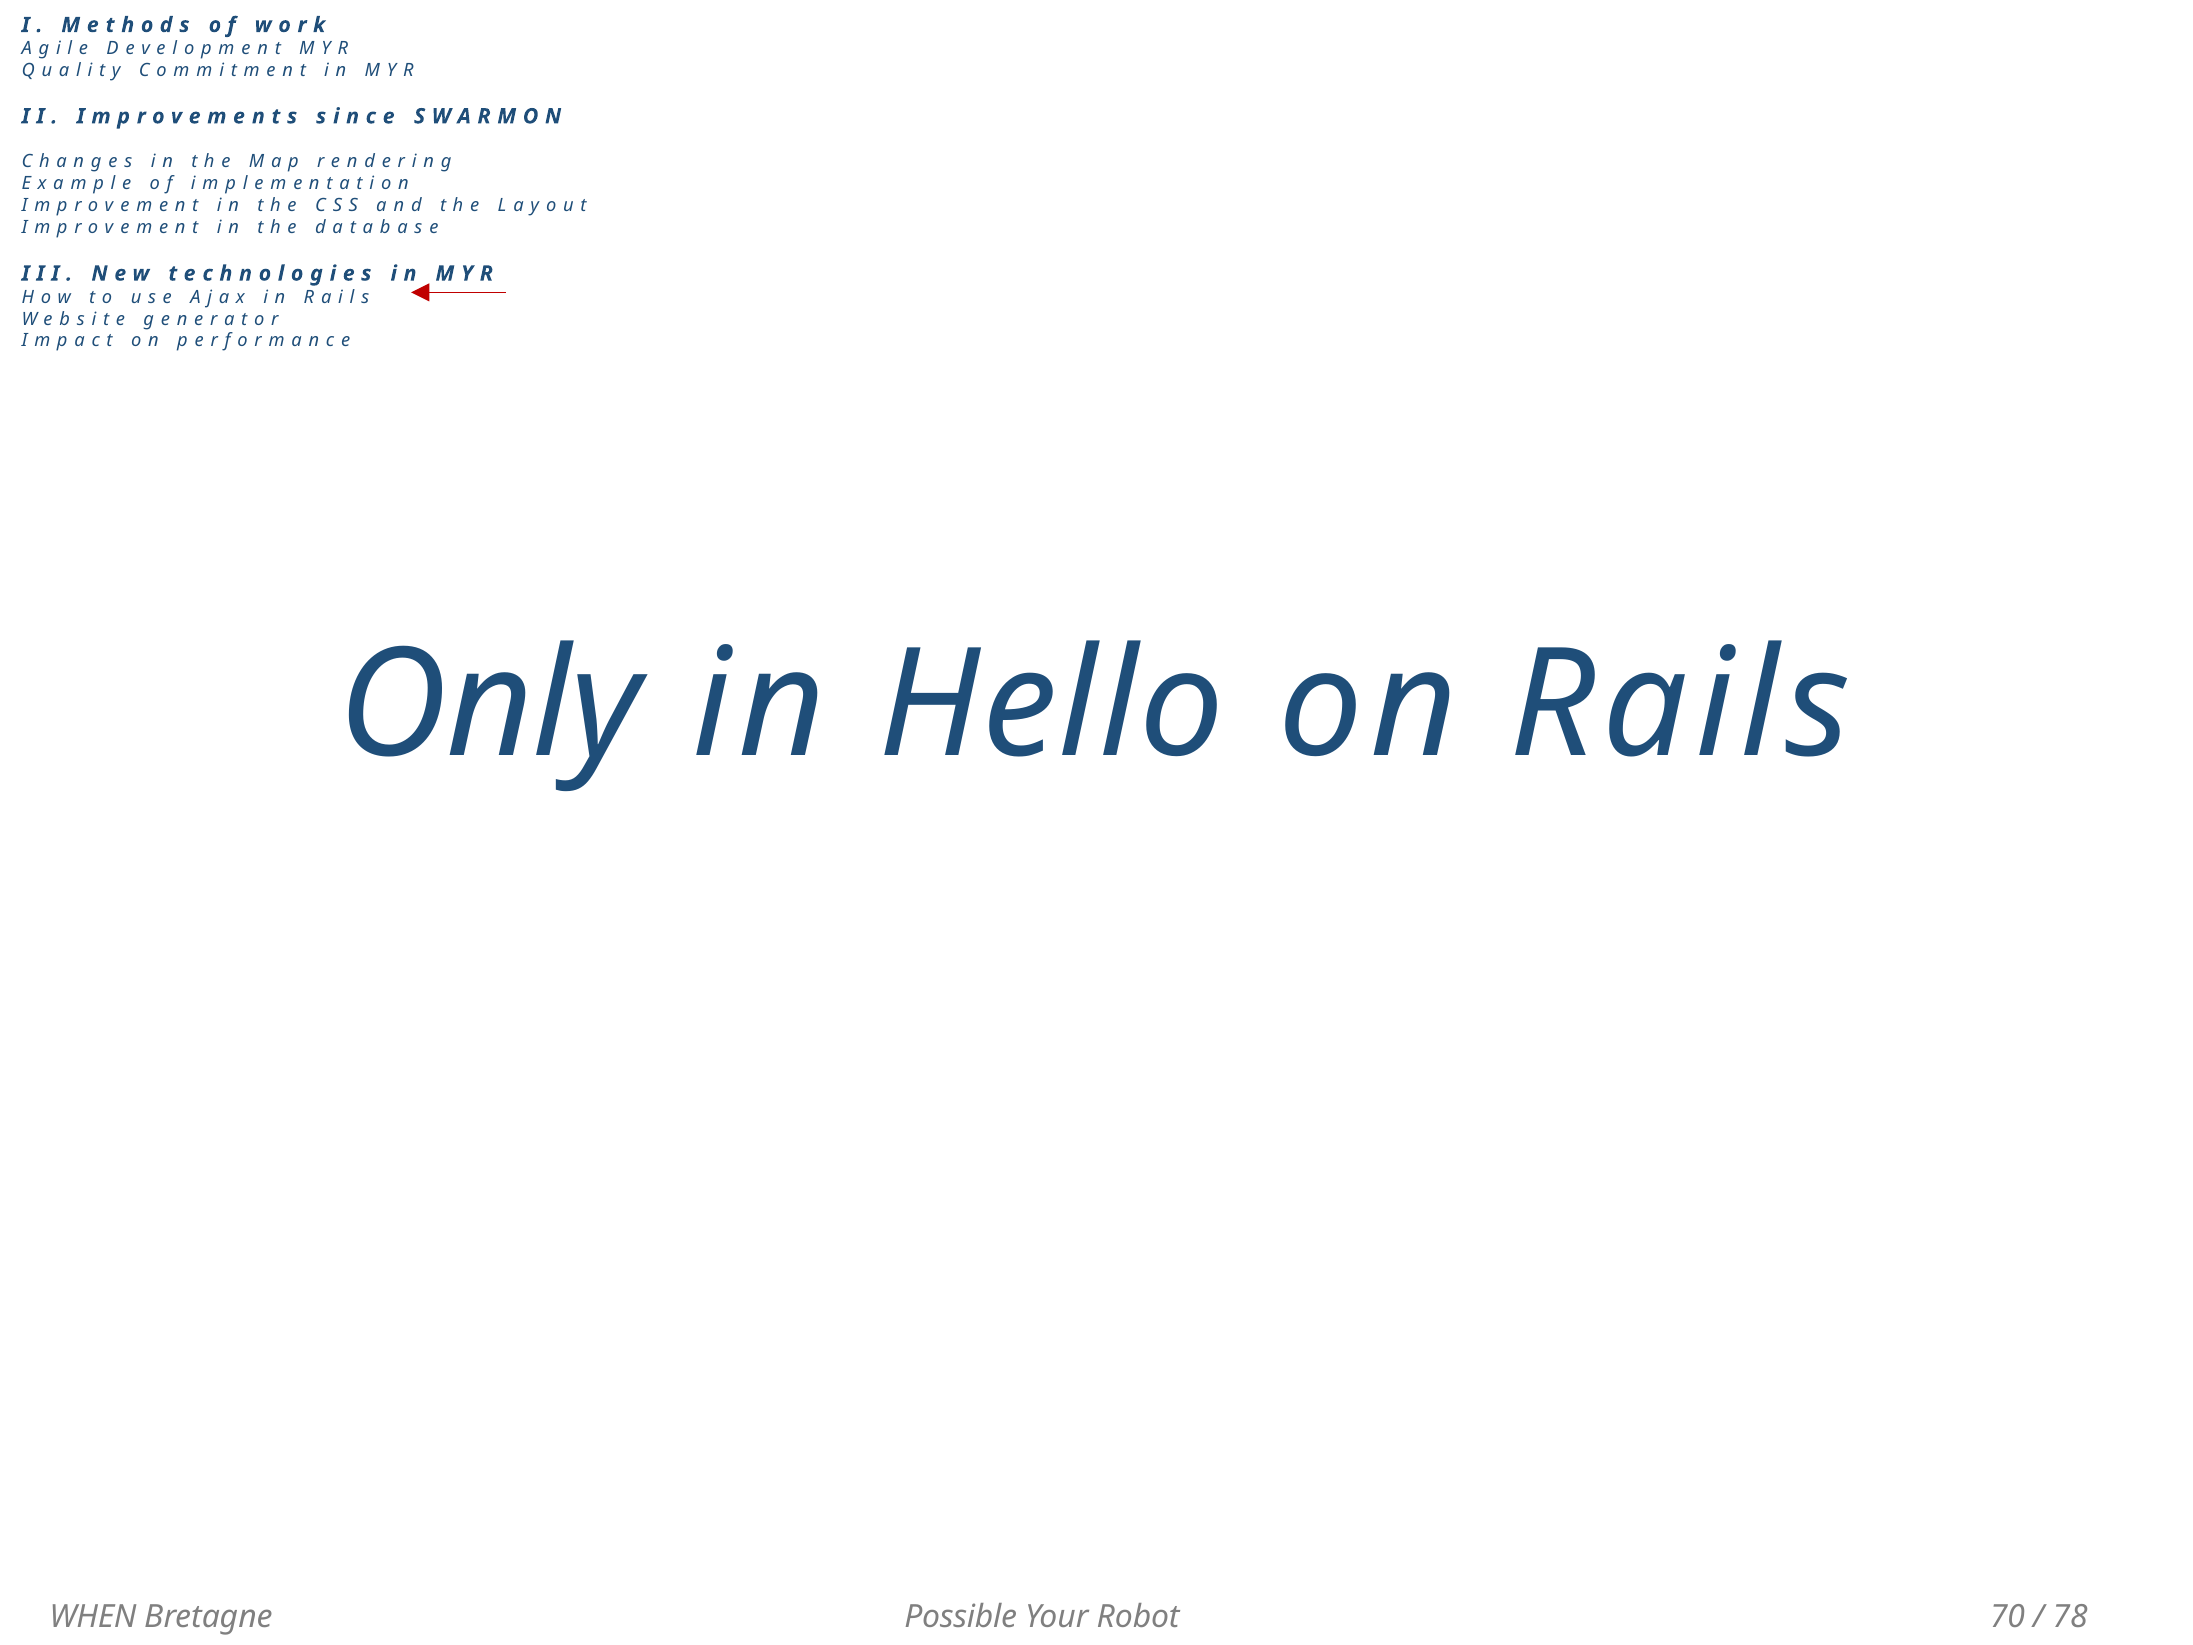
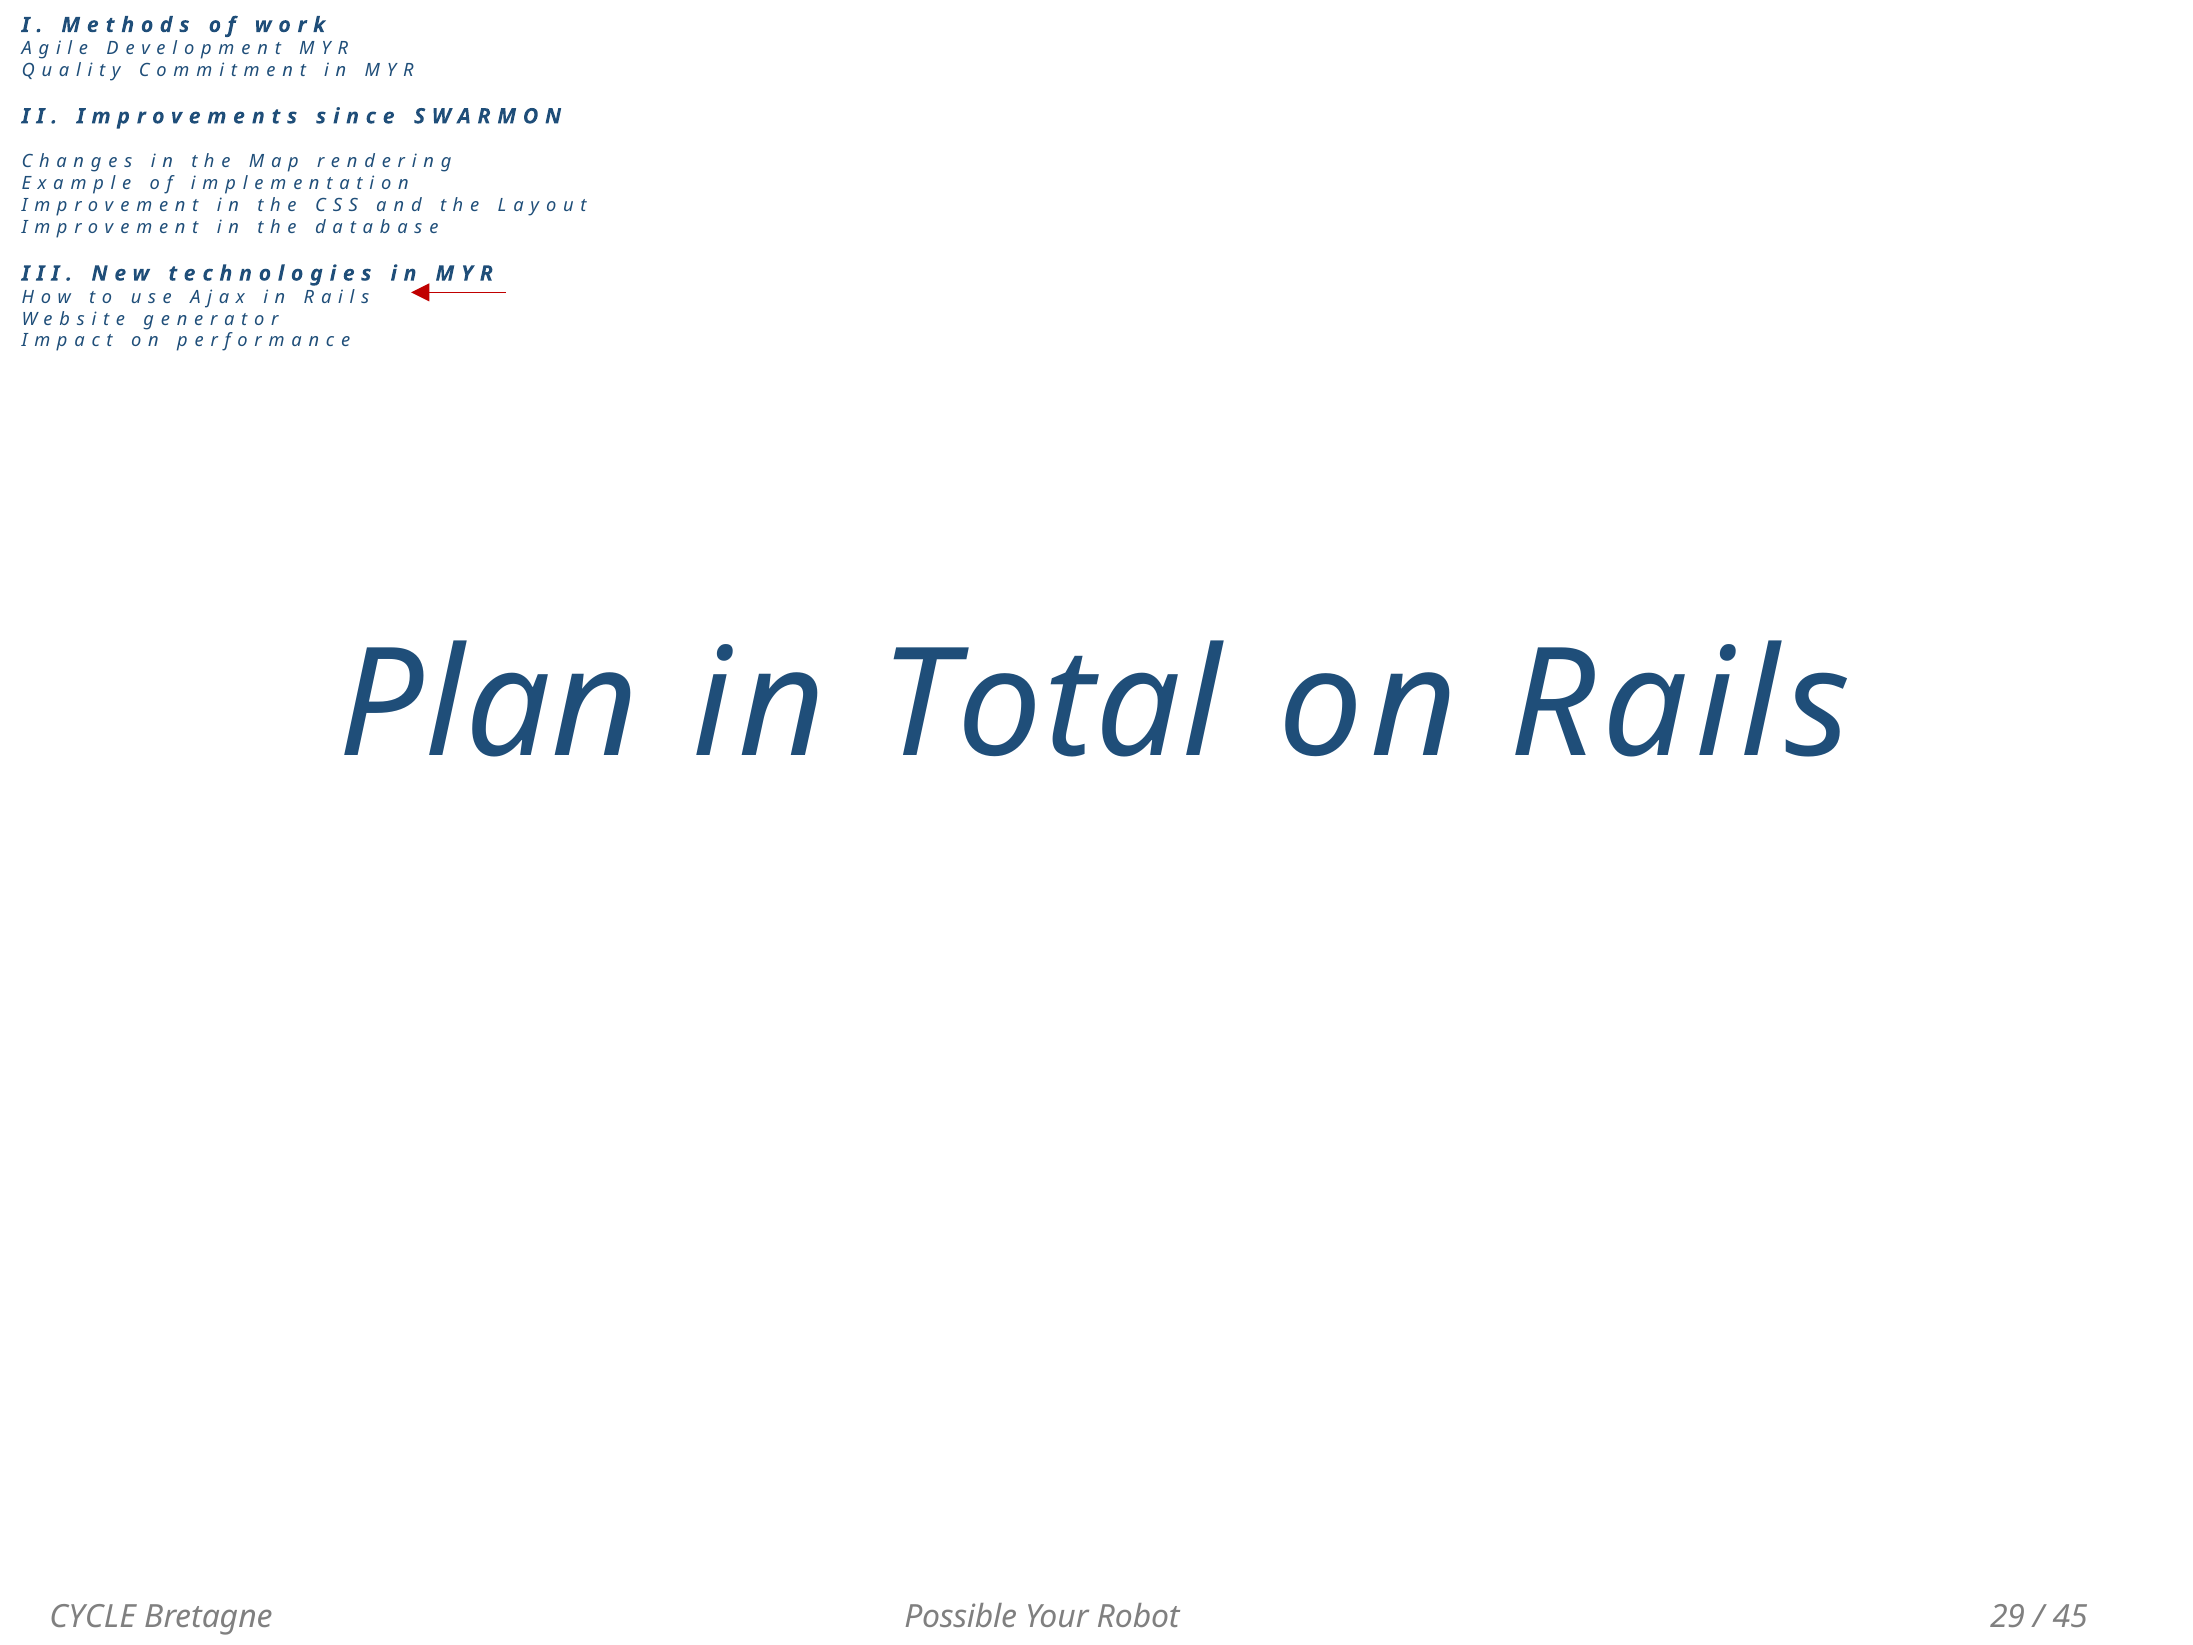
Only: Only -> Plan
Hello: Hello -> Total
WHEN: WHEN -> CYCLE
70: 70 -> 29
78: 78 -> 45
